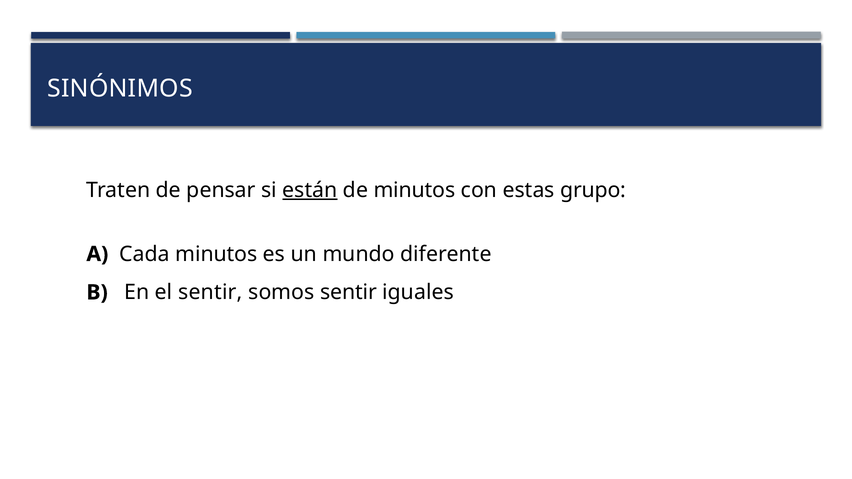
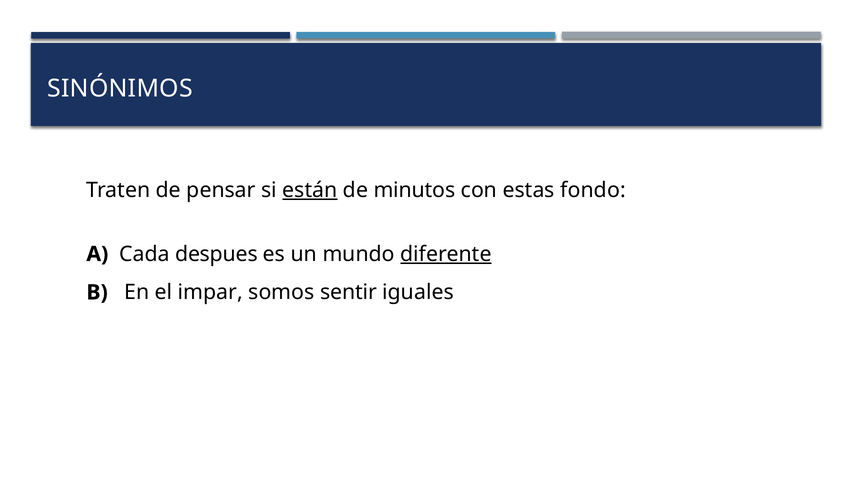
grupo: grupo -> fondo
Cada minutos: minutos -> despues
diferente underline: none -> present
el sentir: sentir -> impar
